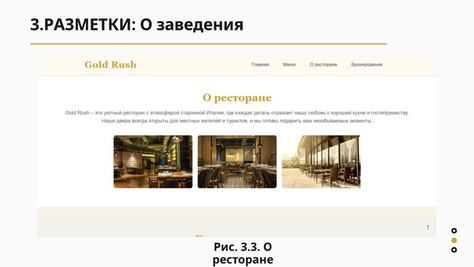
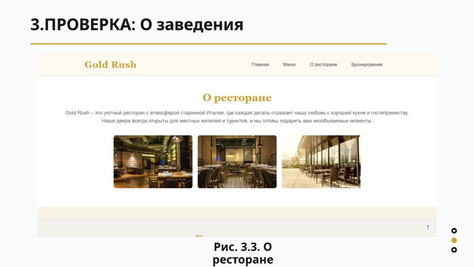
3.РАЗМЕТКИ: 3.РАЗМЕТКИ -> 3.ПРОВЕРКА
